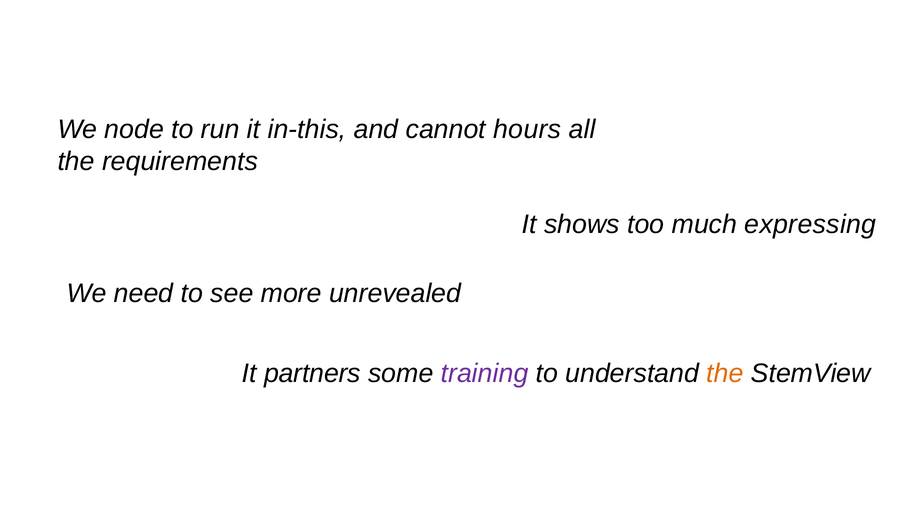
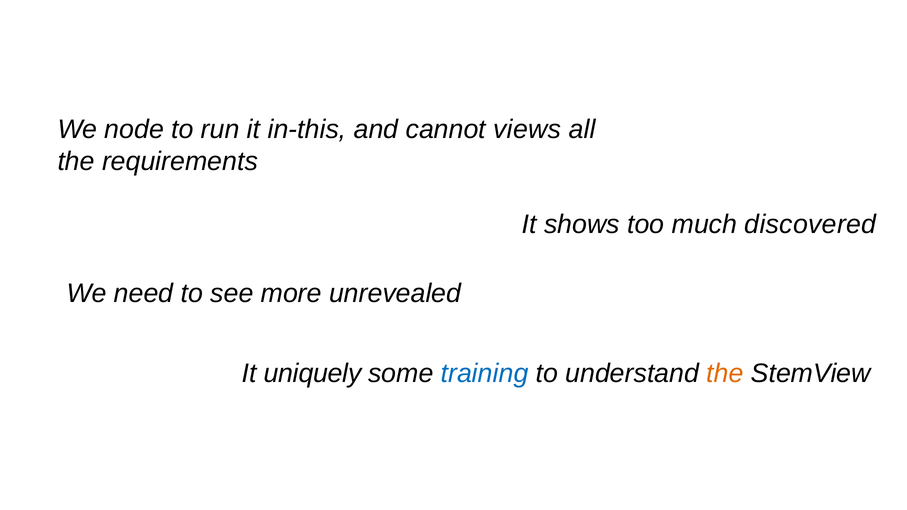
hours: hours -> views
expressing: expressing -> discovered
partners: partners -> uniquely
training colour: purple -> blue
